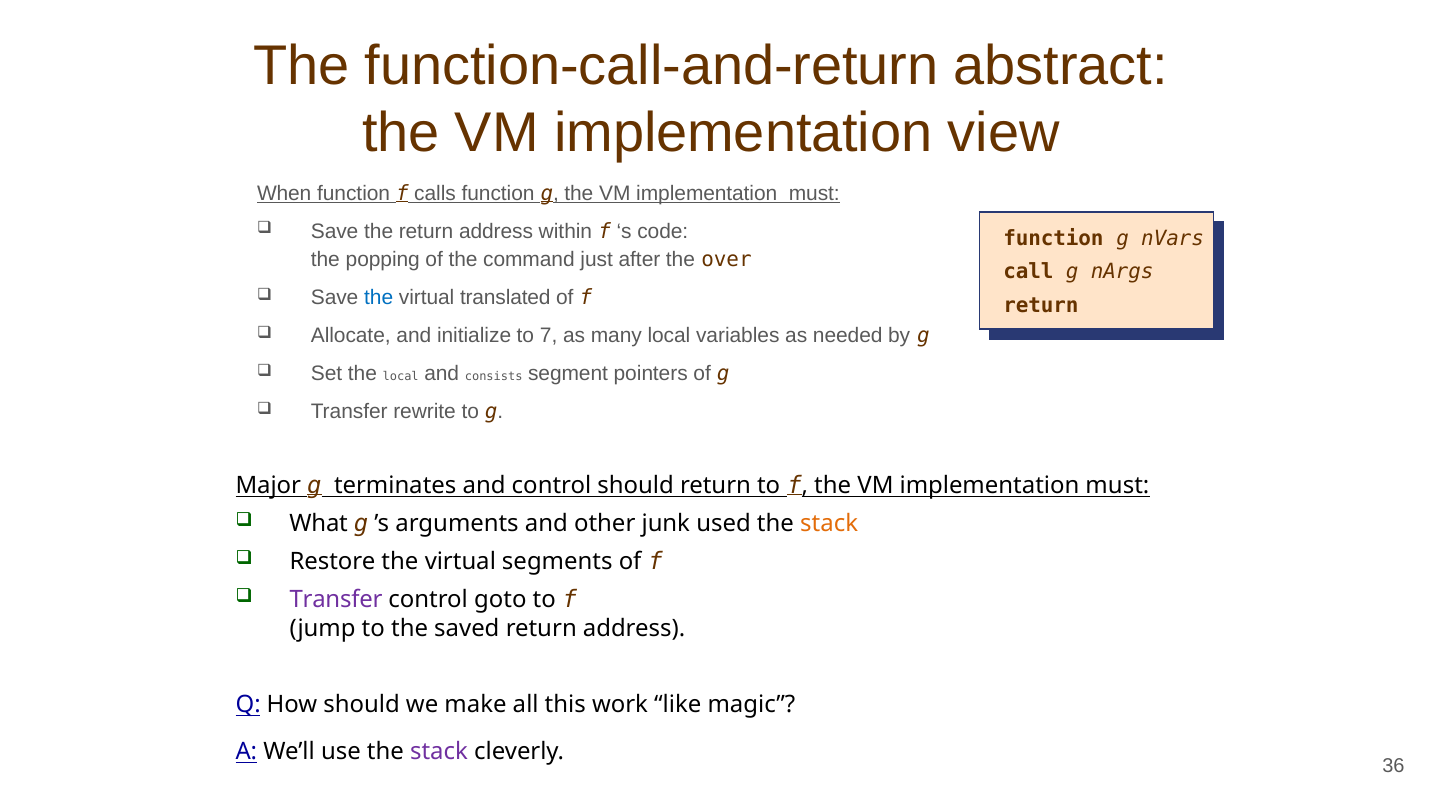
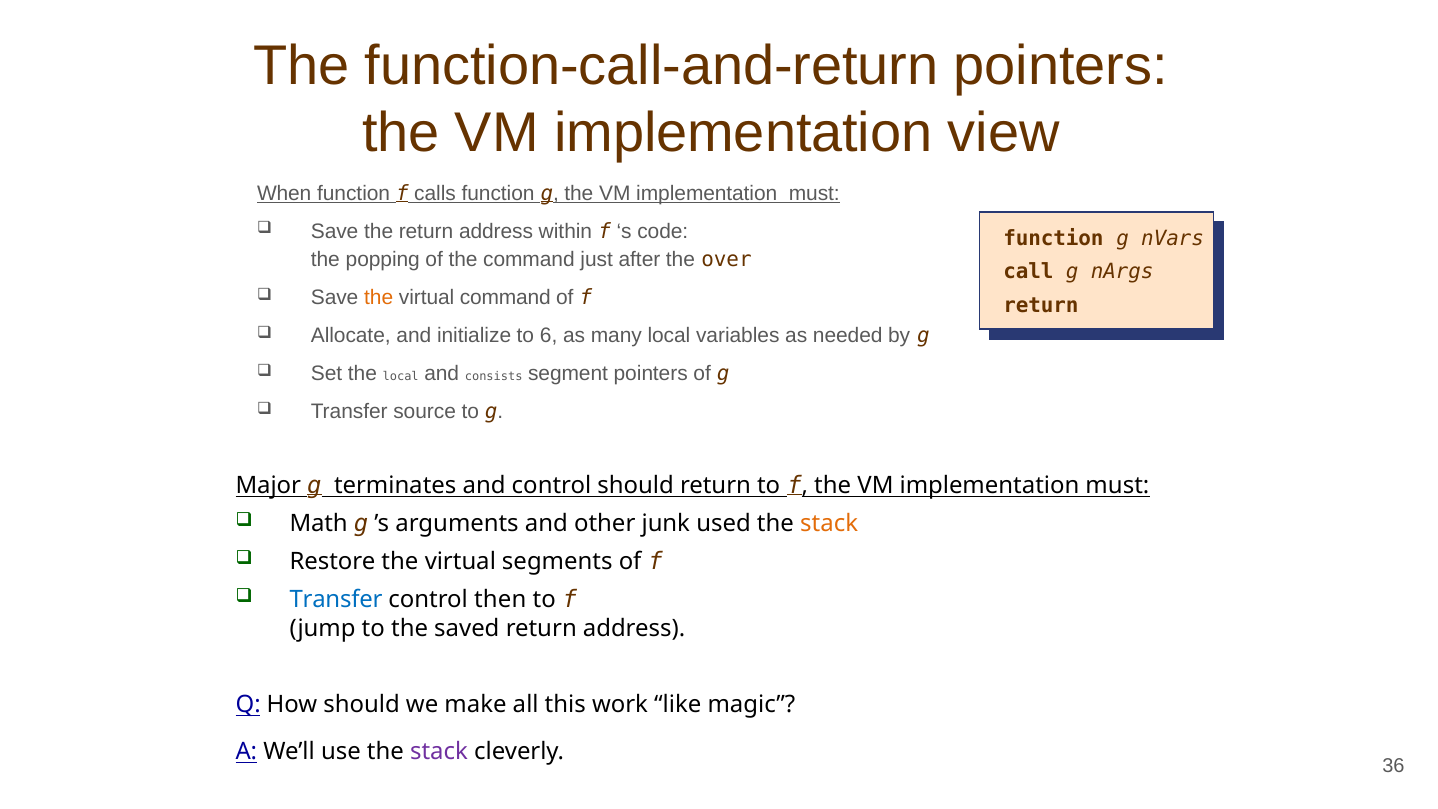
function-call-and-return abstract: abstract -> pointers
the at (379, 298) colour: blue -> orange
virtual translated: translated -> command
7: 7 -> 6
rewrite: rewrite -> source
What: What -> Math
Transfer at (336, 599) colour: purple -> blue
goto: goto -> then
